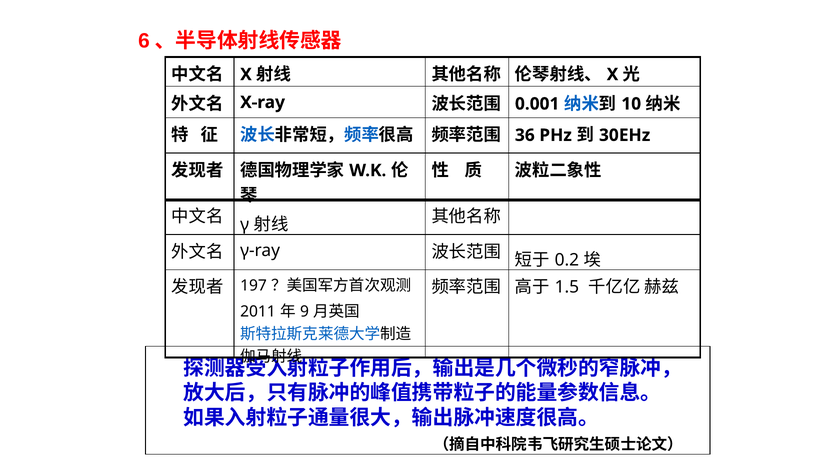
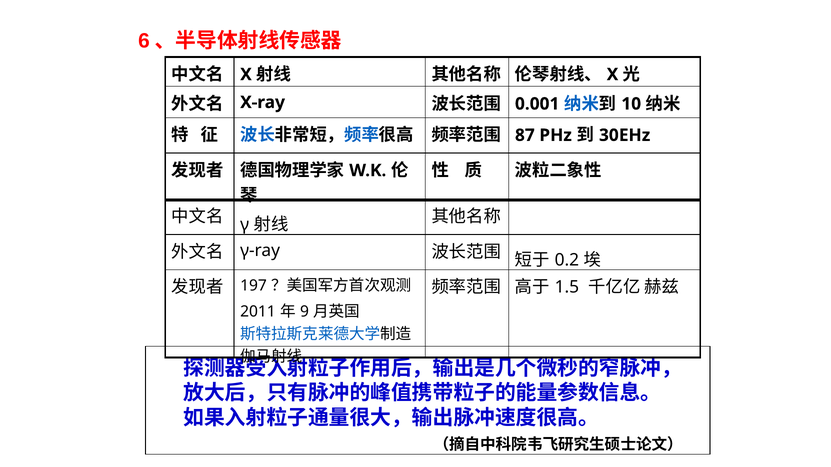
36: 36 -> 87
